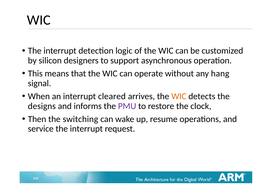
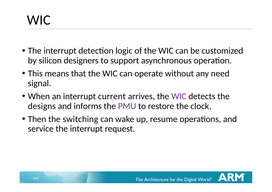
hang: hang -> need
cleared: cleared -> current
WIC at (179, 96) colour: orange -> purple
